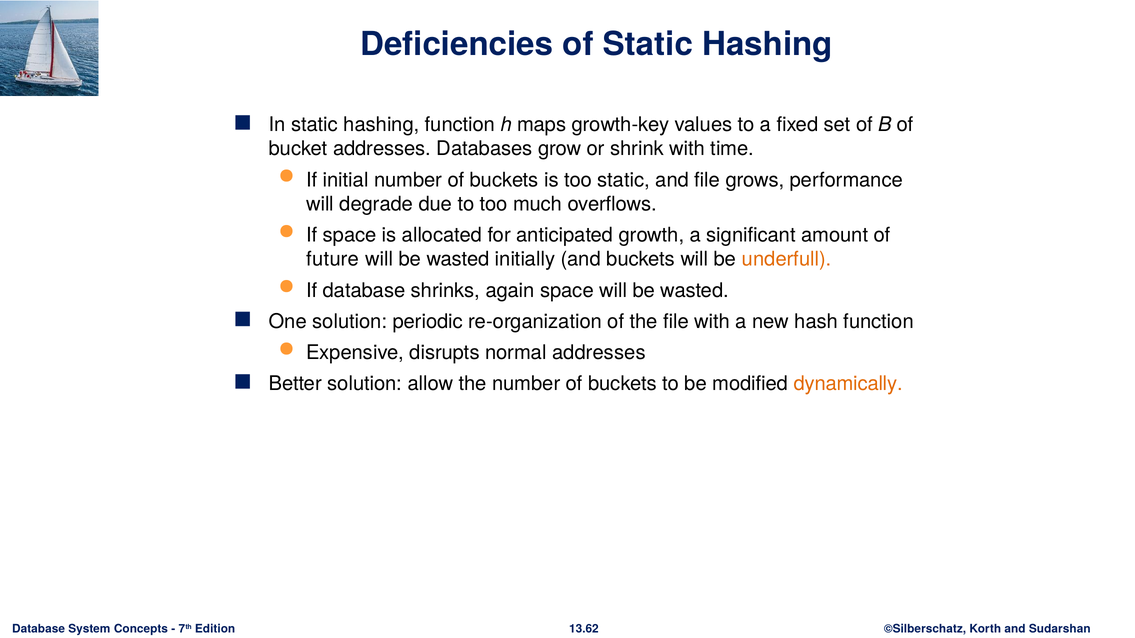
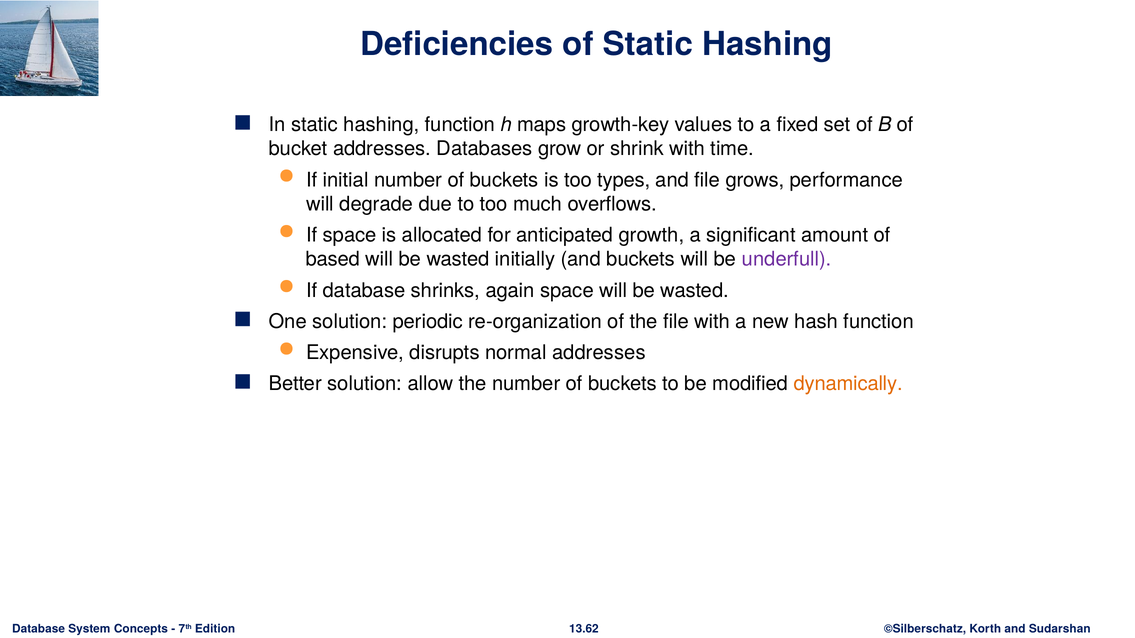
too static: static -> types
future: future -> based
underfull colour: orange -> purple
